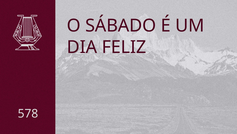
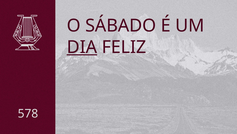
DIA underline: none -> present
